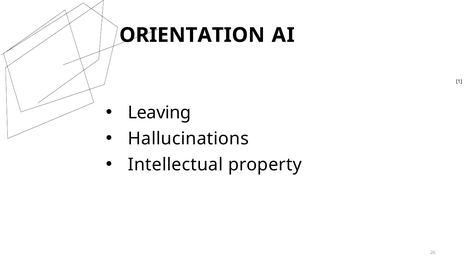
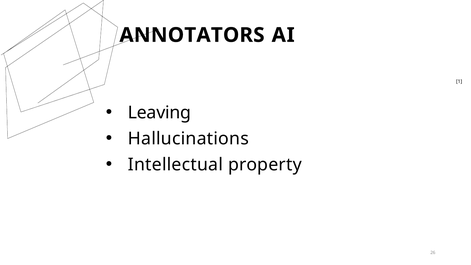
ORIENTATION: ORIENTATION -> ANNOTATORS
